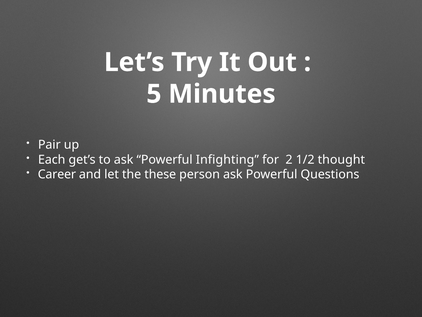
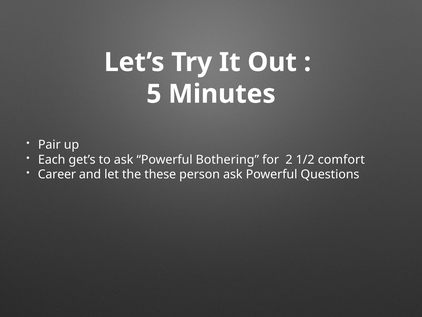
Infighting: Infighting -> Bothering
thought: thought -> comfort
